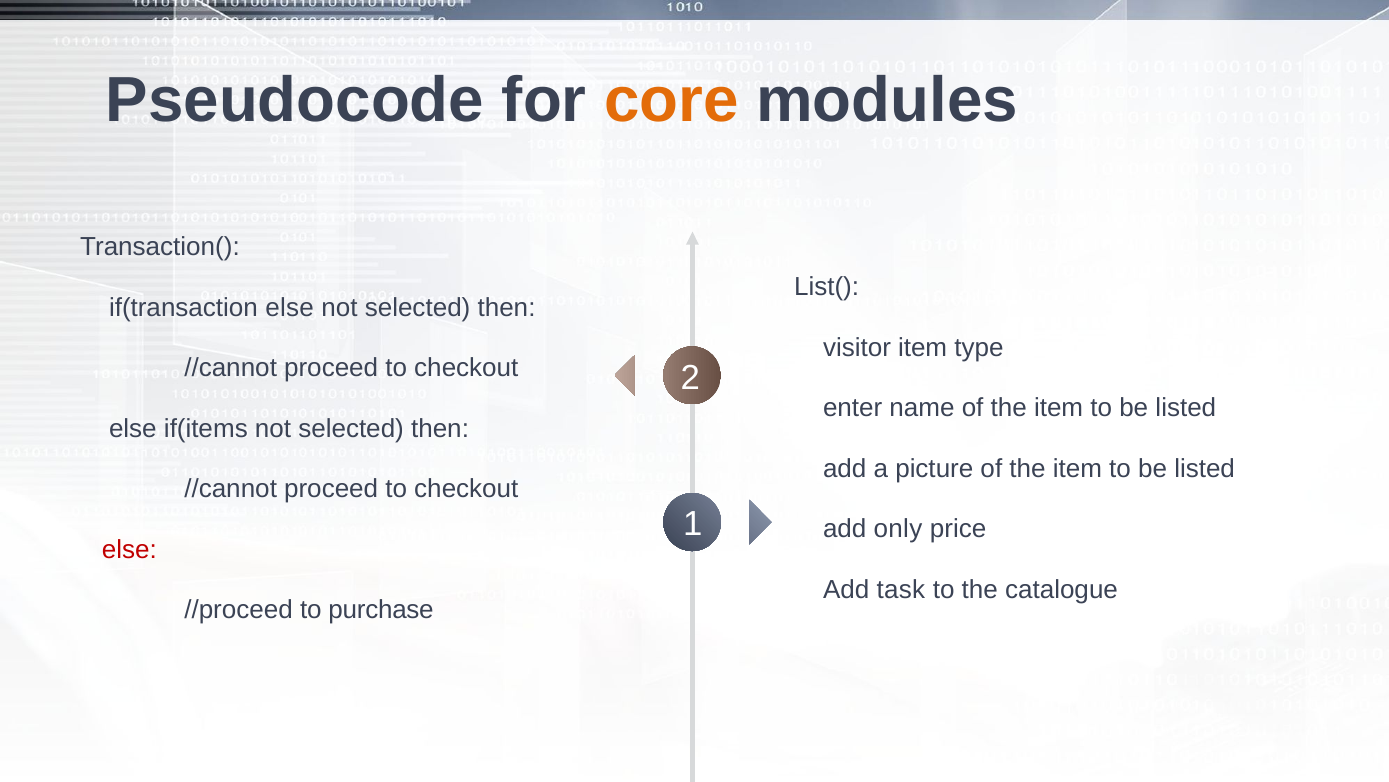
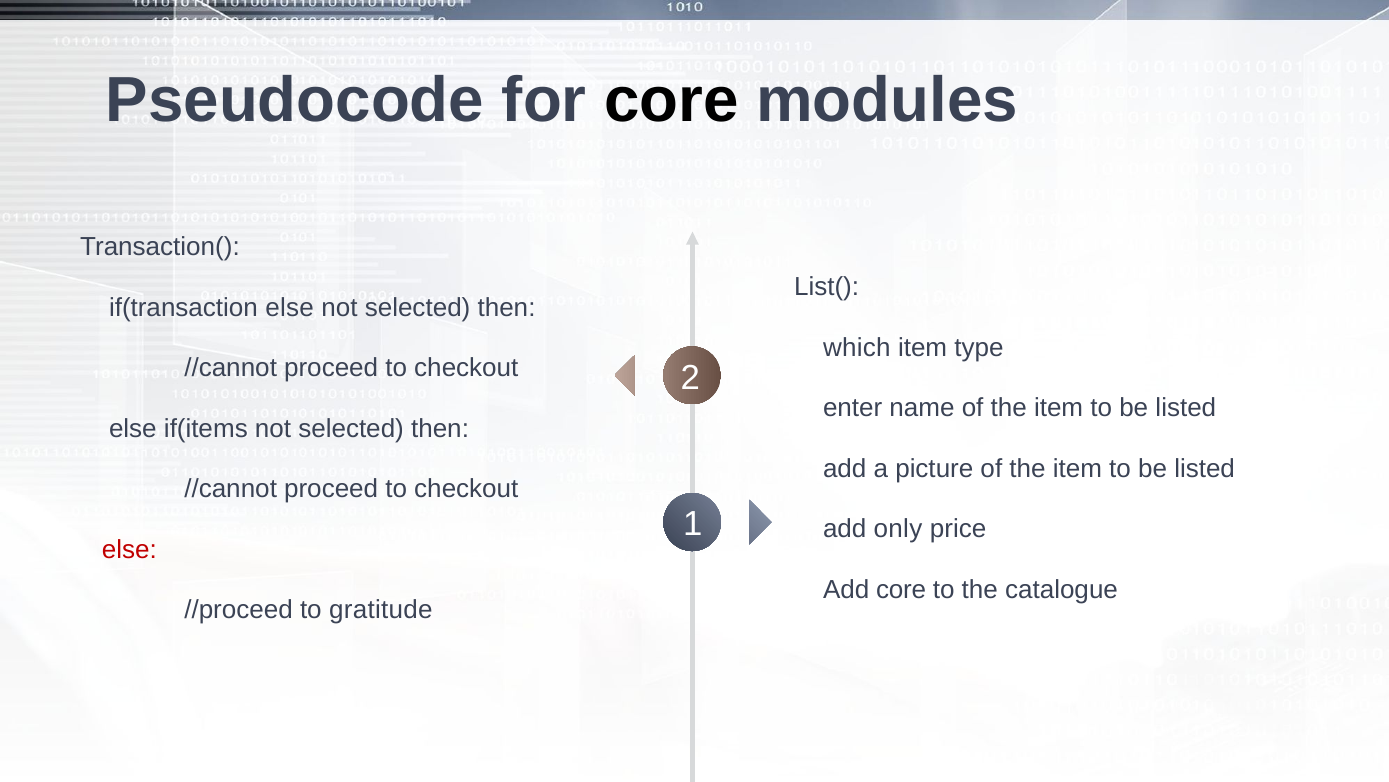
core at (671, 100) colour: orange -> black
visitor: visitor -> which
Add task: task -> core
purchase: purchase -> gratitude
